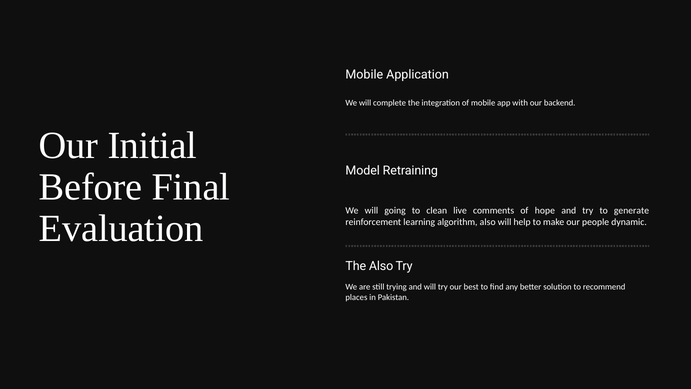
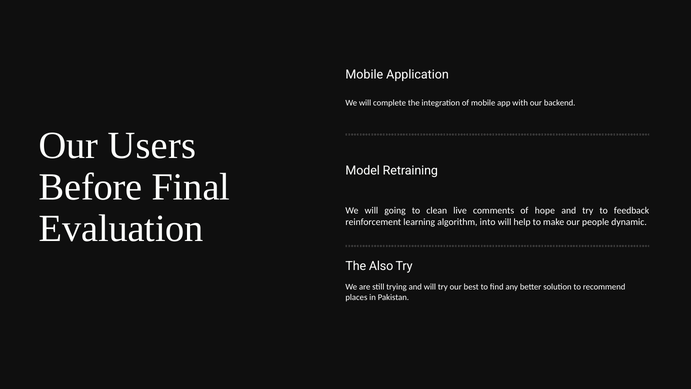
Initial: Initial -> Users
generate: generate -> feedback
algorithm also: also -> into
